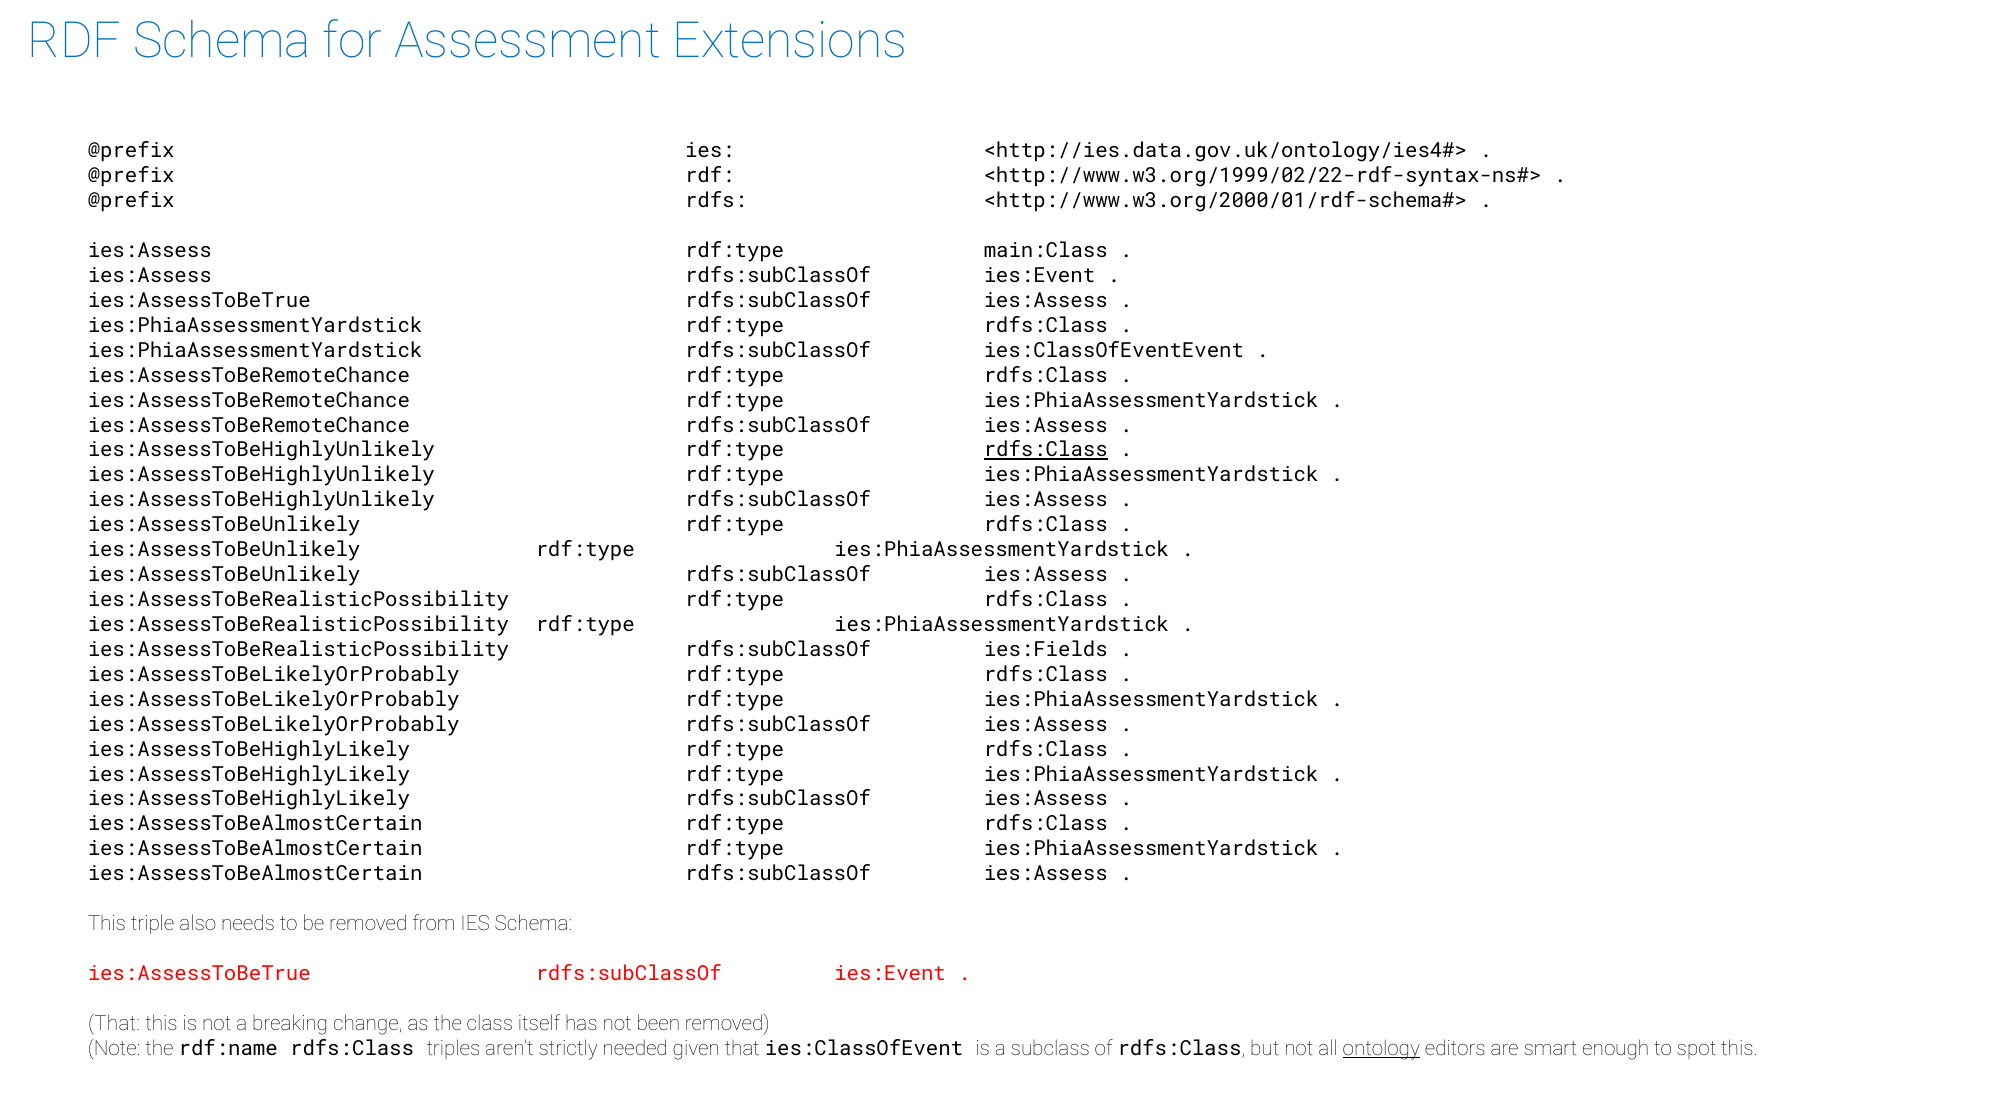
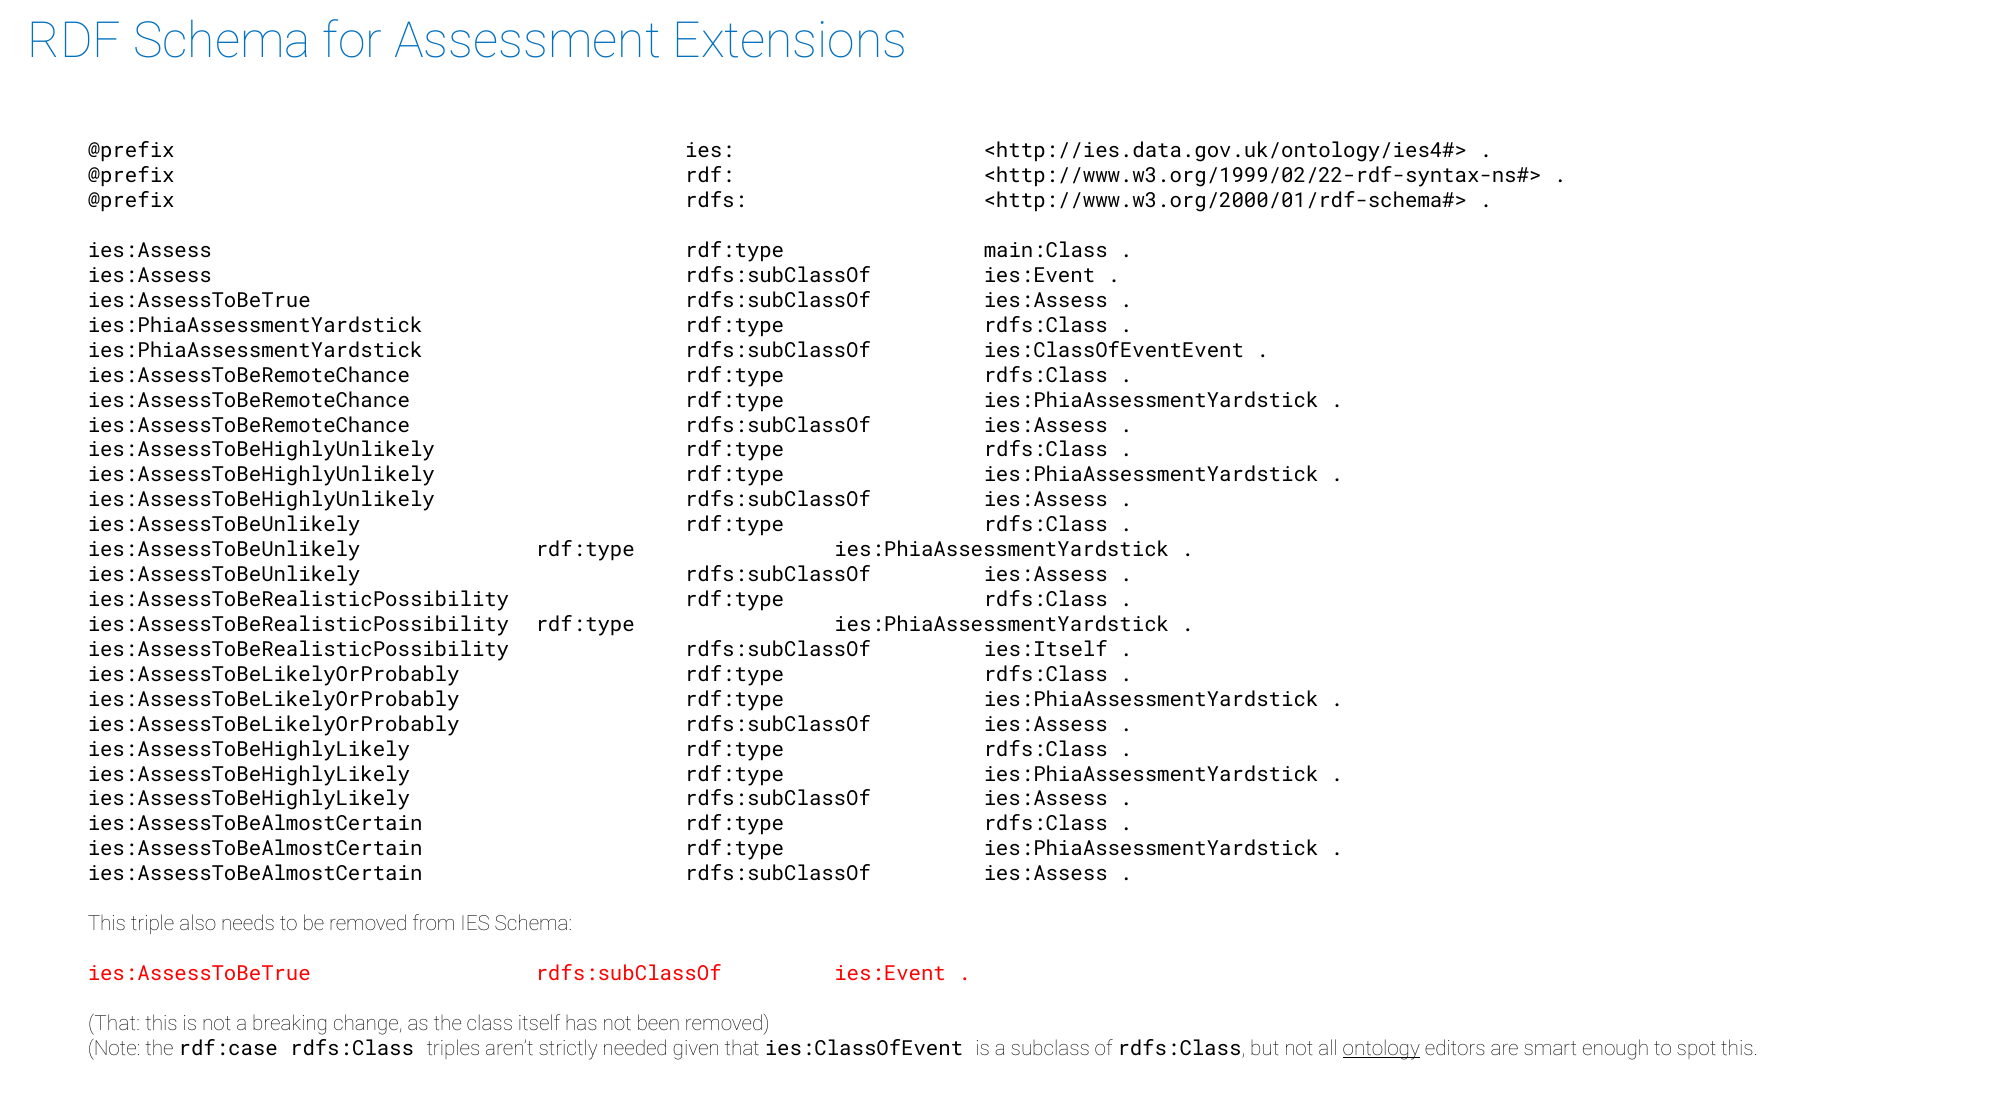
rdfs:Class at (1046, 450) underline: present -> none
ies:Fields: ies:Fields -> ies:Itself
rdf:name: rdf:name -> rdf:case
